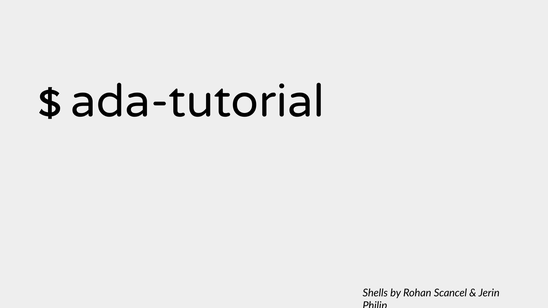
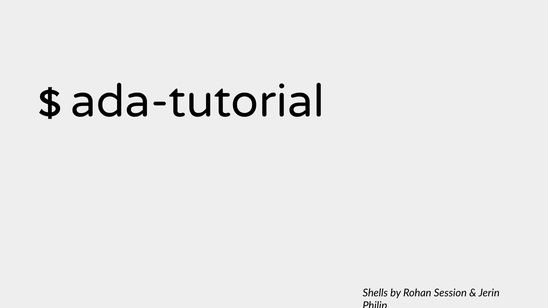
Scancel: Scancel -> Session
